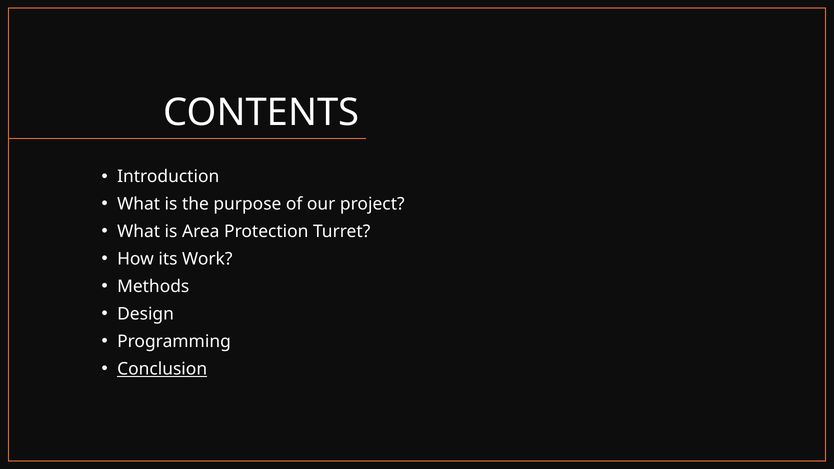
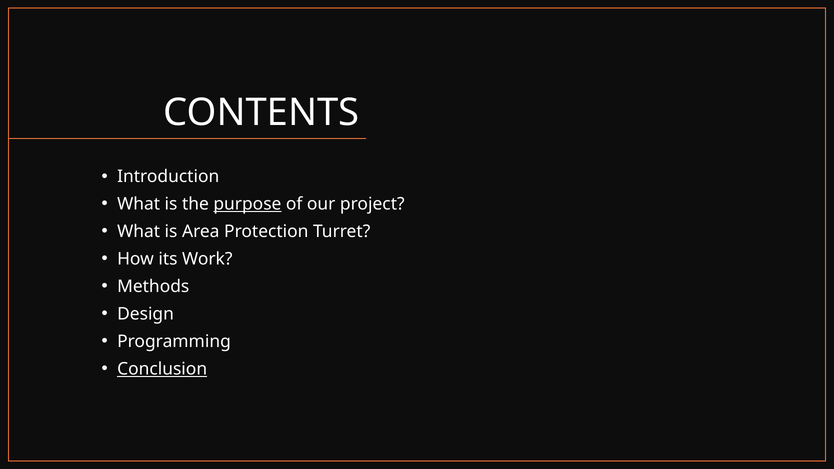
purpose underline: none -> present
